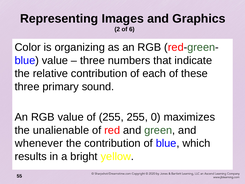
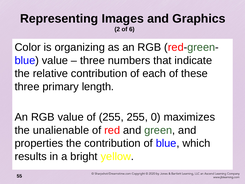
sound: sound -> length
whenever: whenever -> properties
